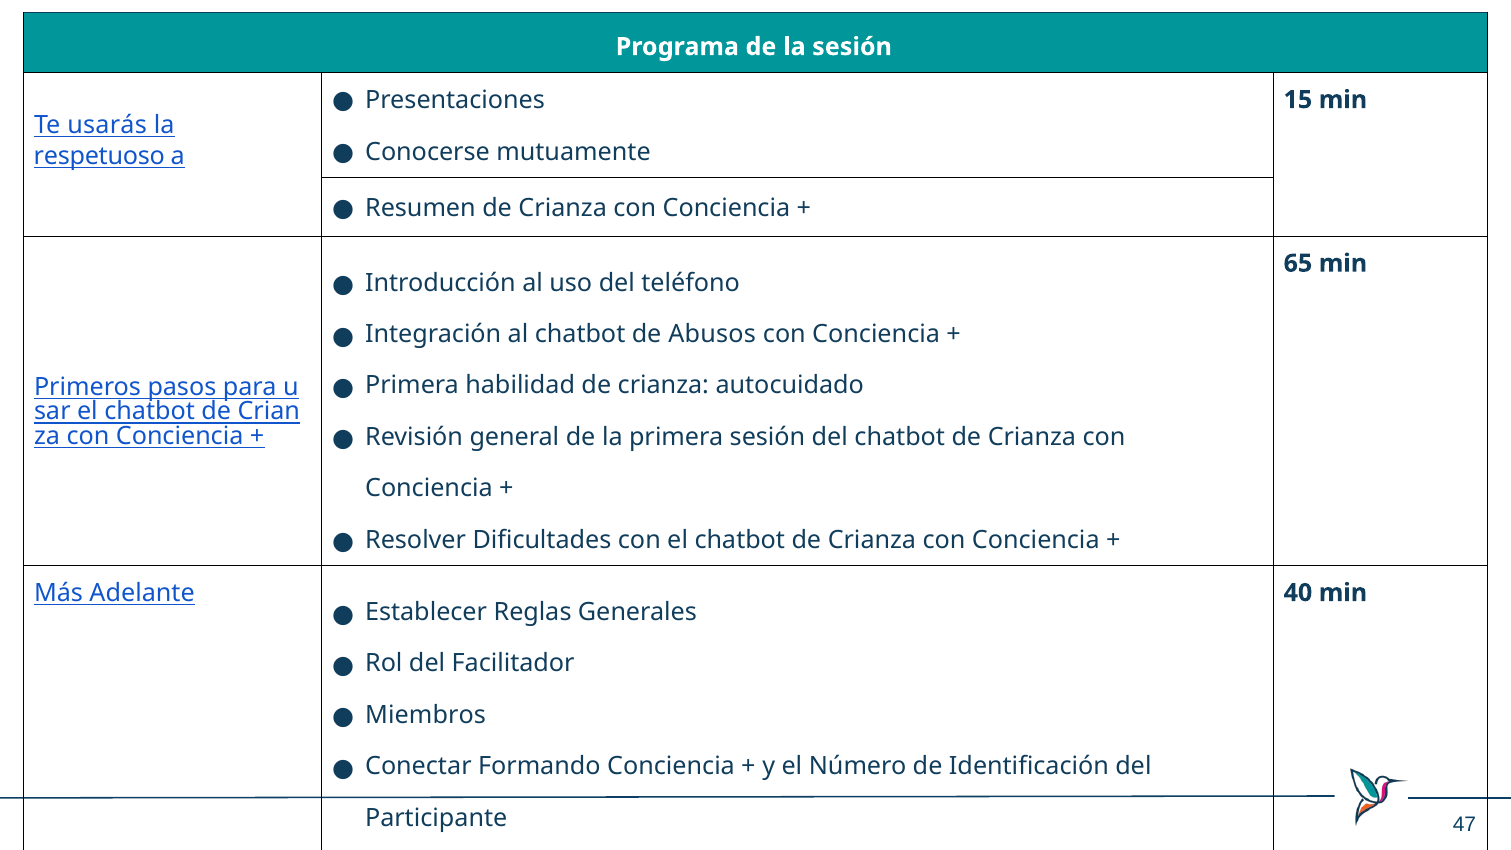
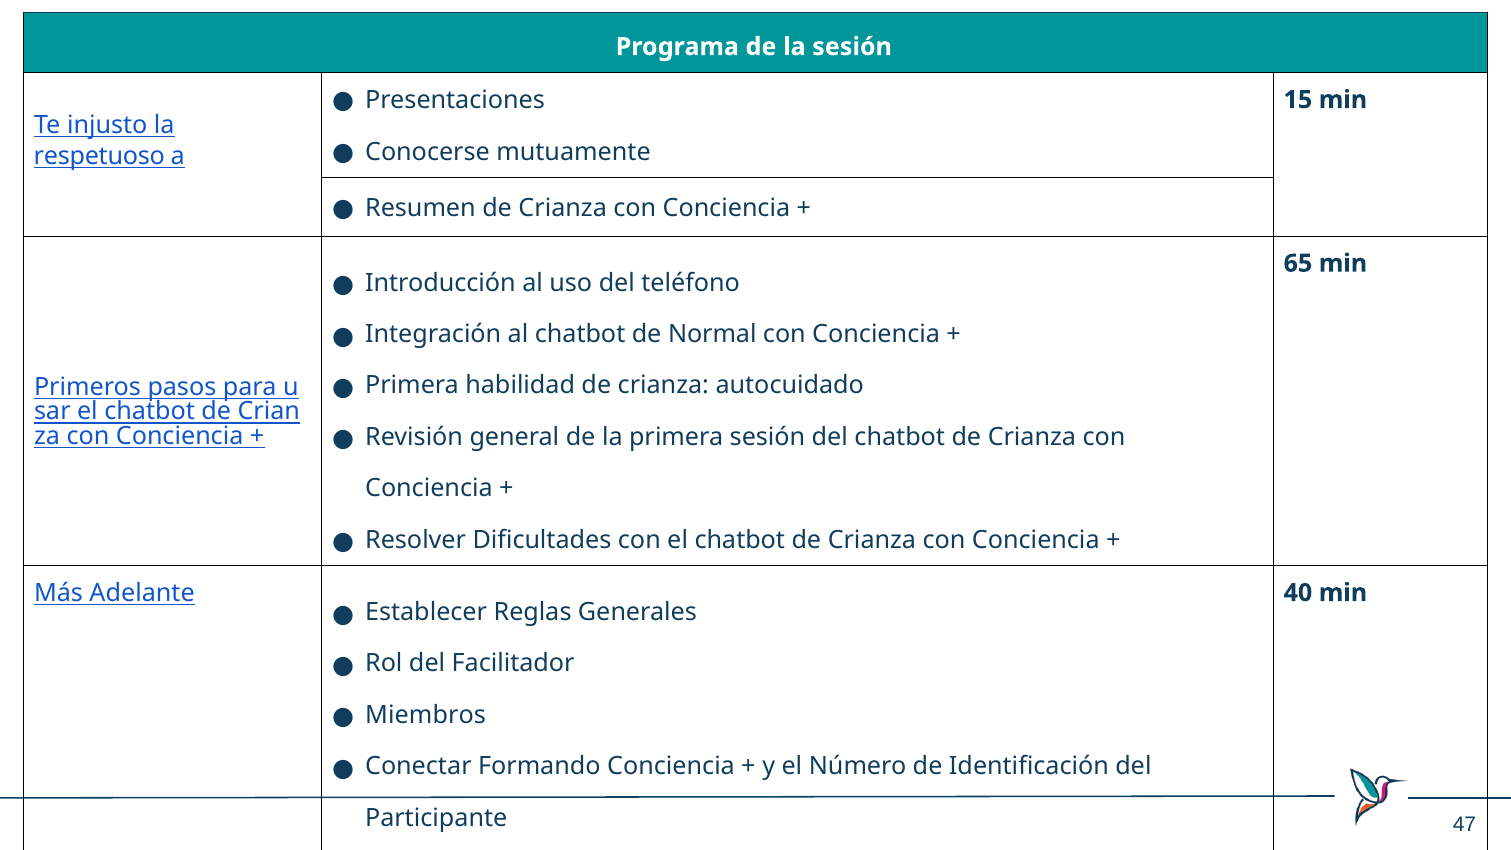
usarás: usarás -> injusto
Abusos: Abusos -> Normal
